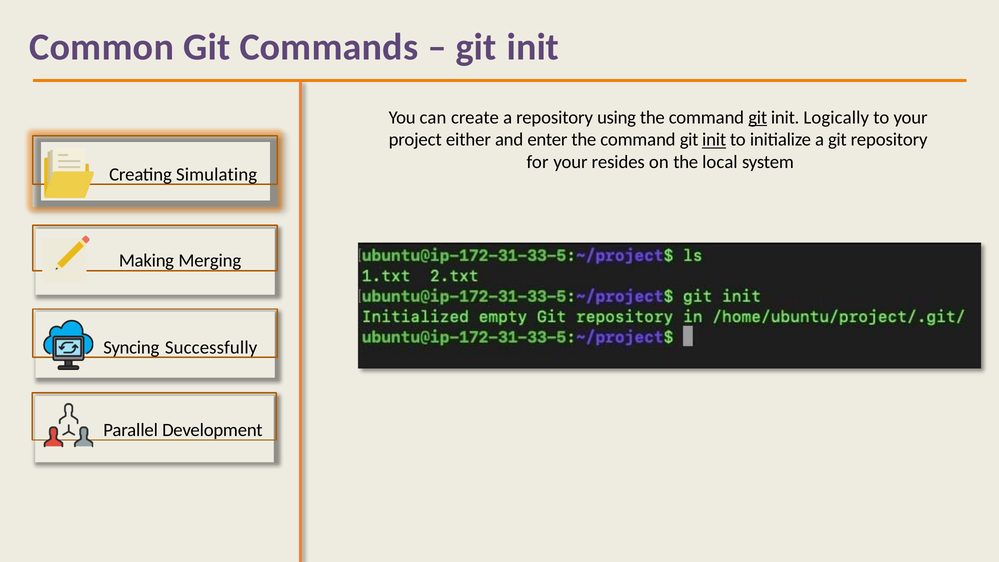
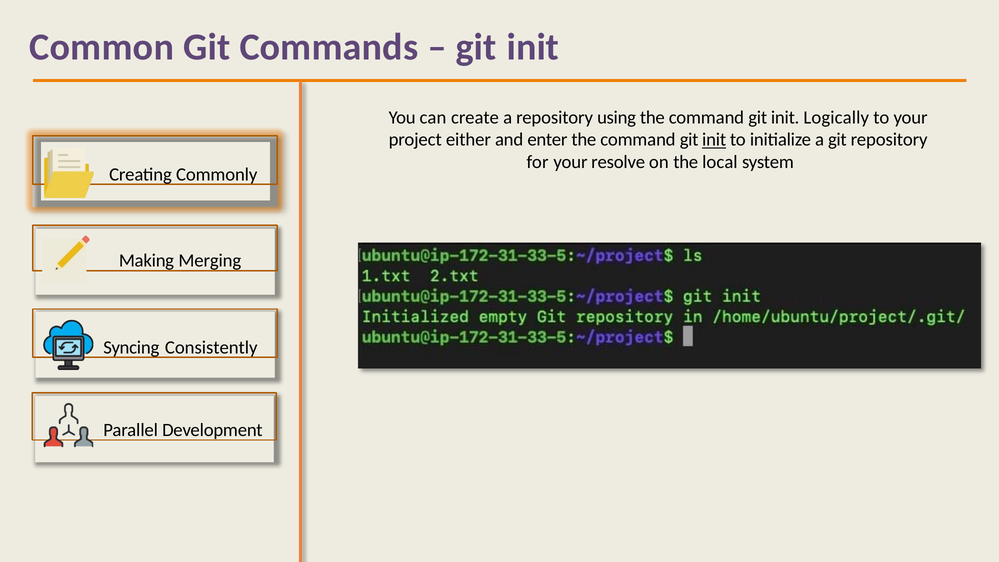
git at (758, 118) underline: present -> none
resides: resides -> resolve
Simulating: Simulating -> Commonly
Successfully: Successfully -> Consistently
